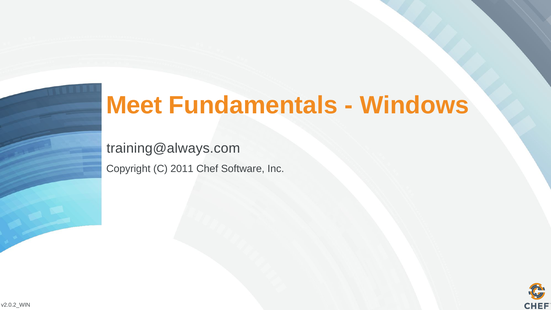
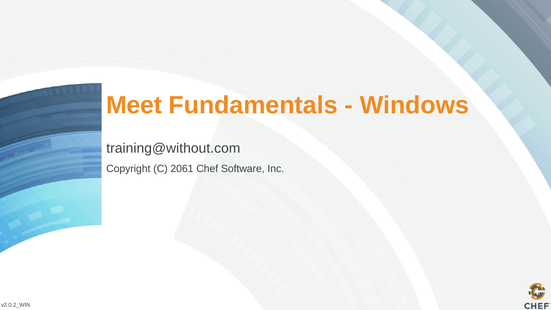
training@always.com: training@always.com -> training@without.com
2011: 2011 -> 2061
